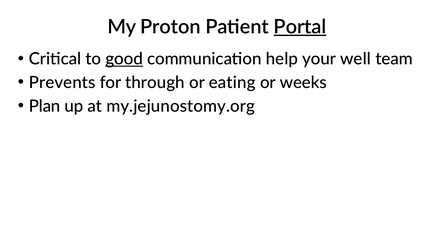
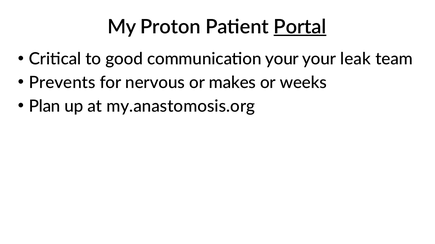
good underline: present -> none
communication help: help -> your
well: well -> leak
through: through -> nervous
eating: eating -> makes
my.jejunostomy.org: my.jejunostomy.org -> my.anastomosis.org
